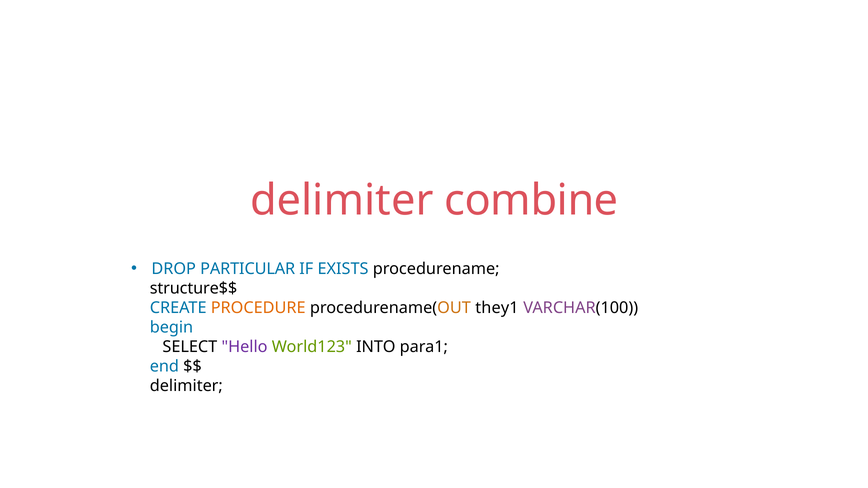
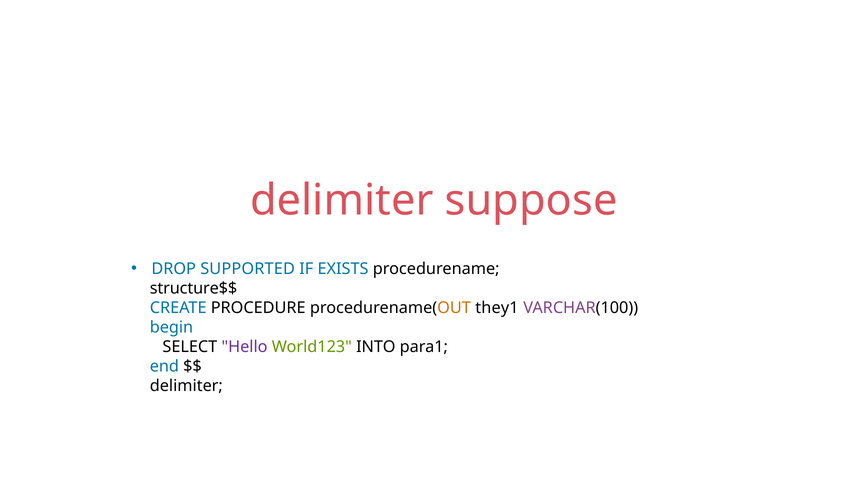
combine: combine -> suppose
PARTICULAR: PARTICULAR -> SUPPORTED
PROCEDURE colour: orange -> black
